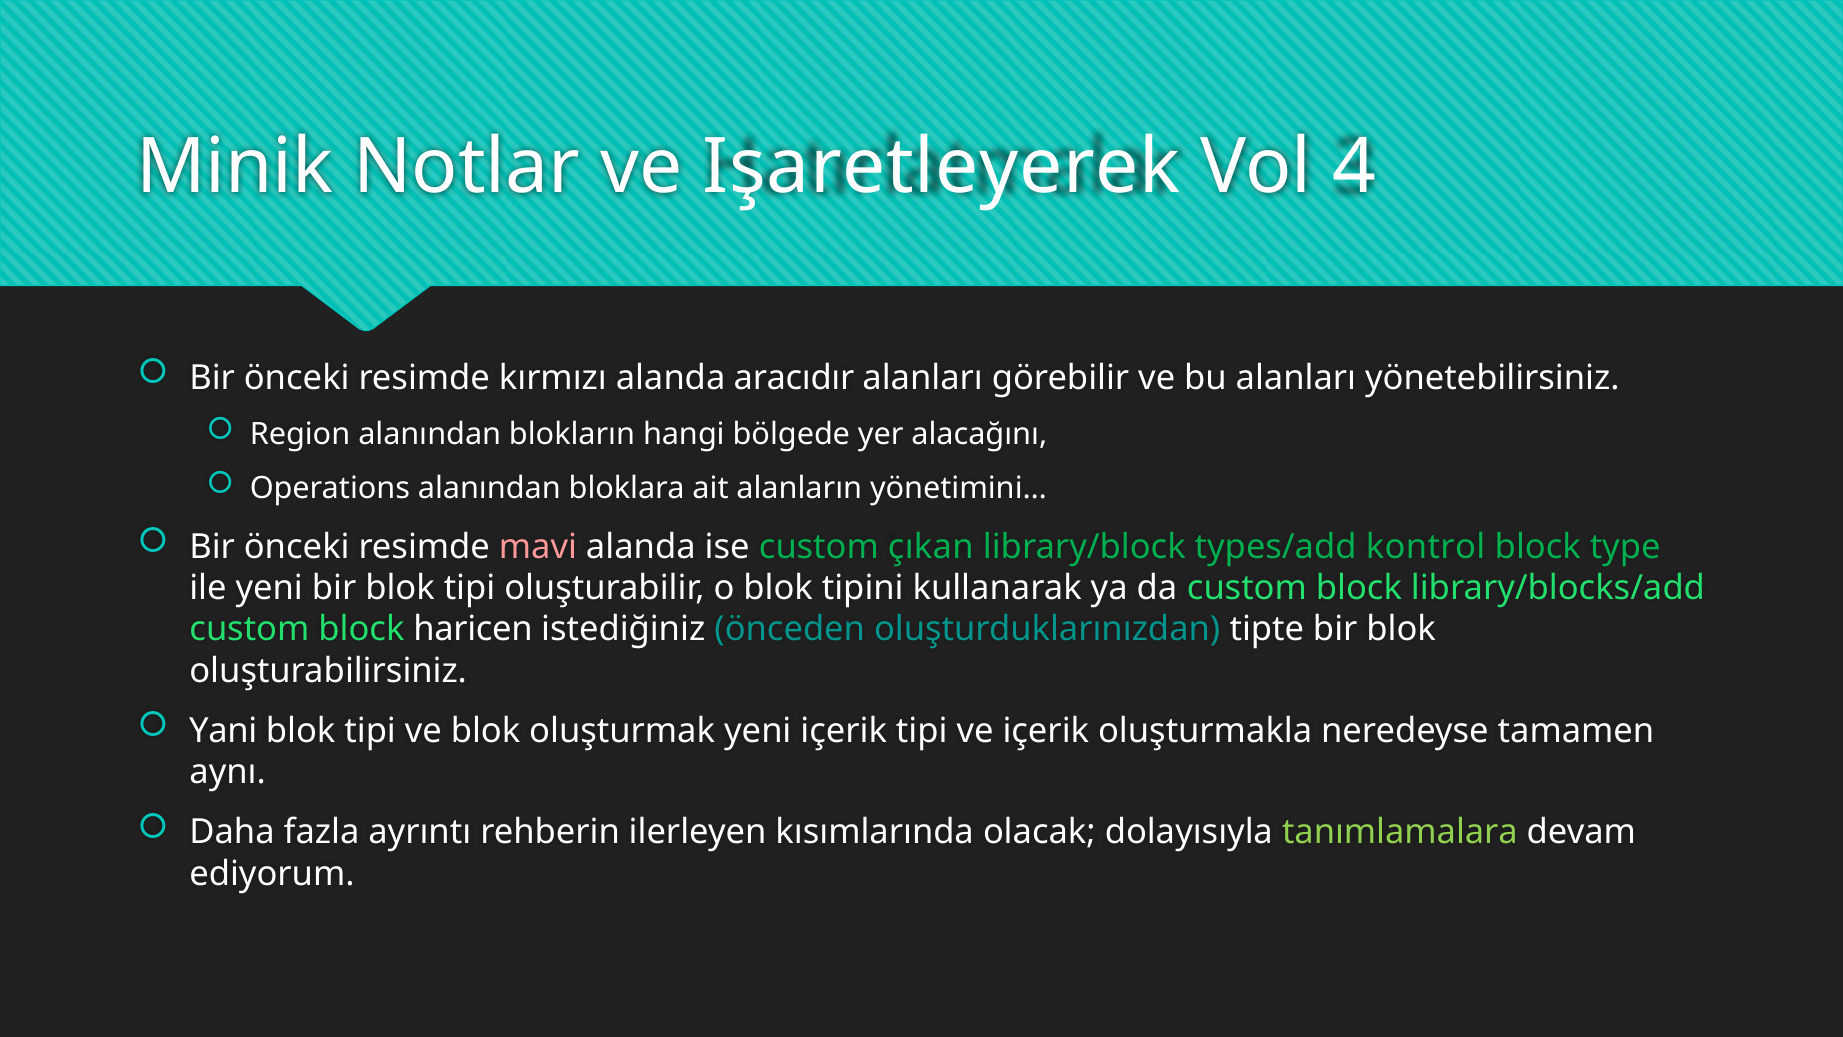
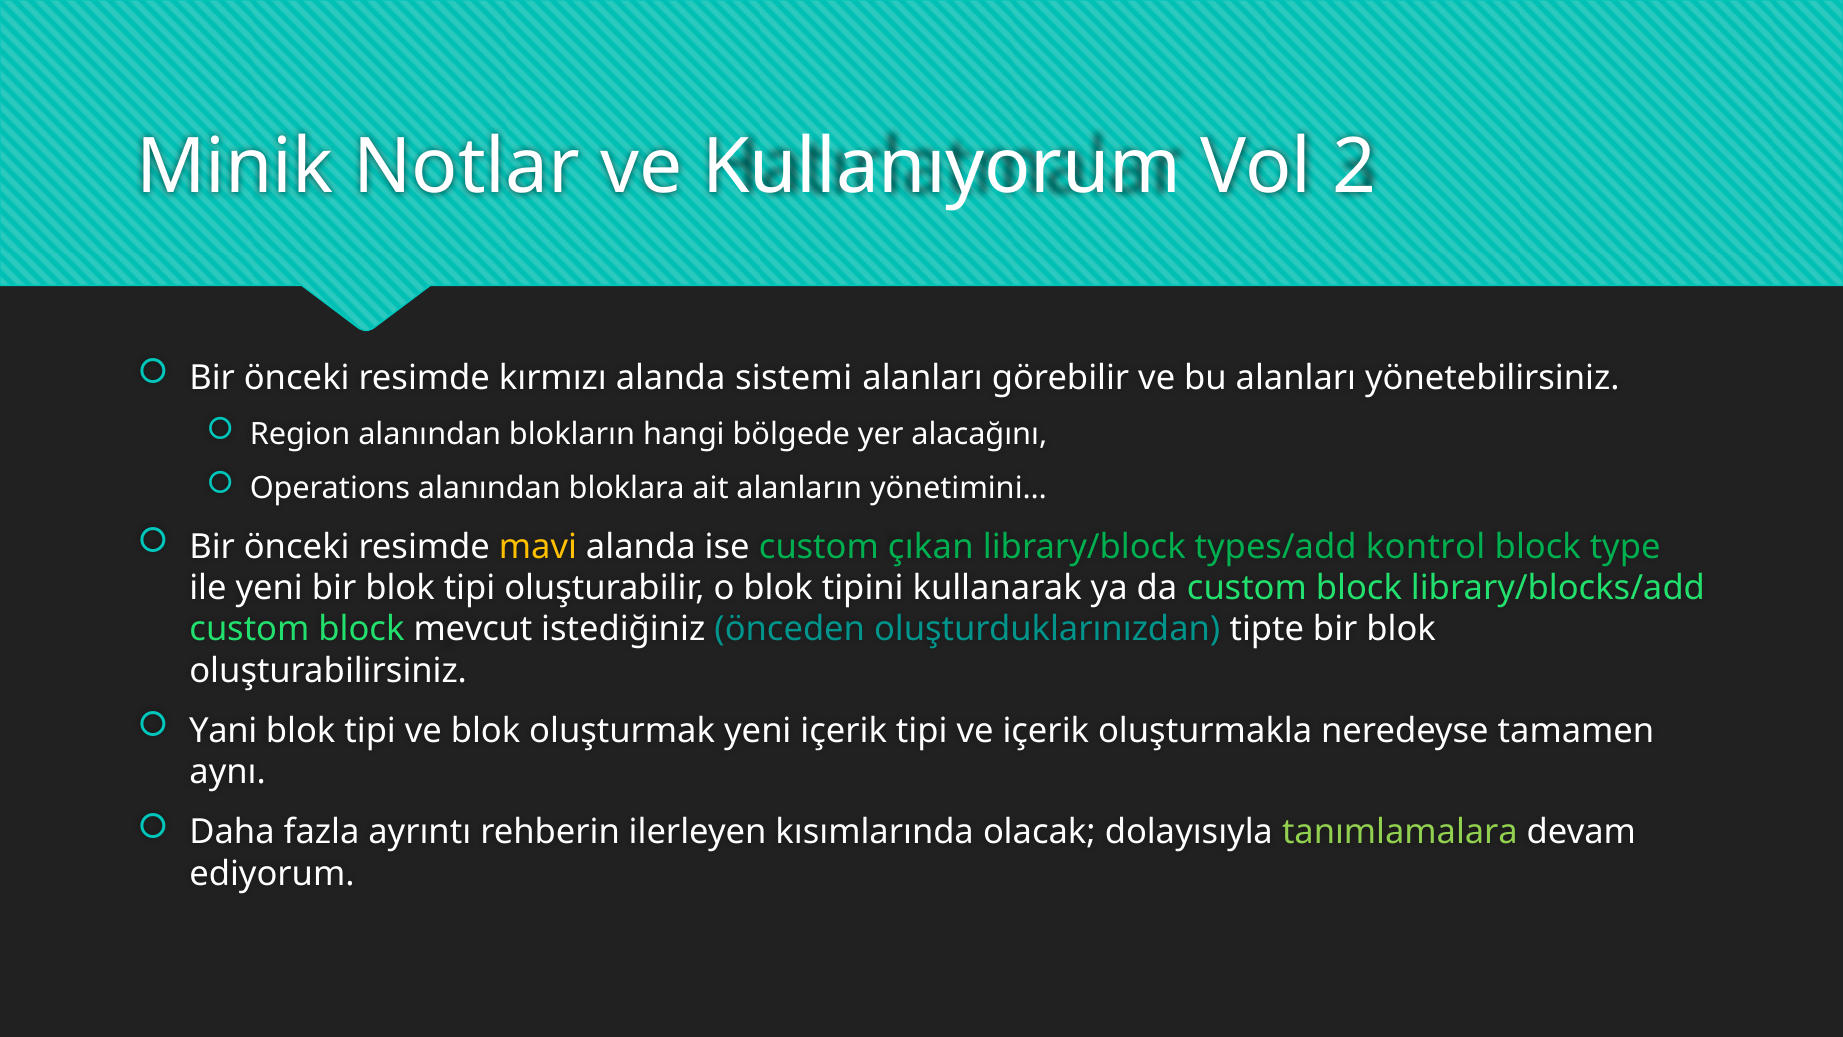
Işaretleyerek: Işaretleyerek -> Kullanıyorum
4: 4 -> 2
aracıdır: aracıdır -> sistemi
mavi colour: pink -> yellow
haricen: haricen -> mevcut
